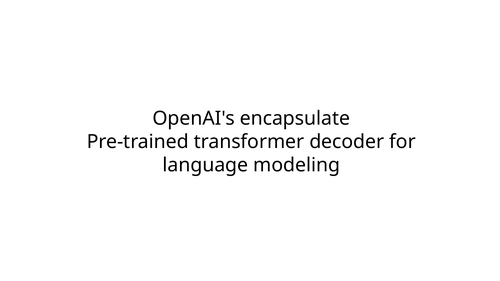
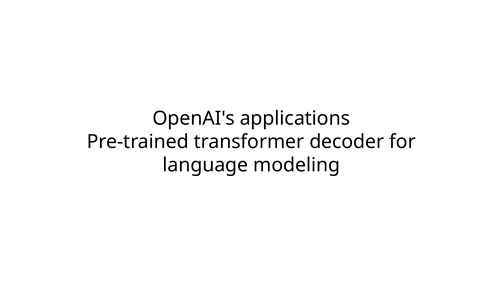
encapsulate: encapsulate -> applications
